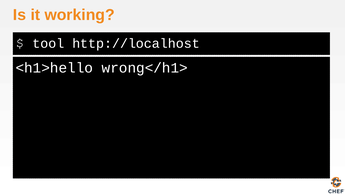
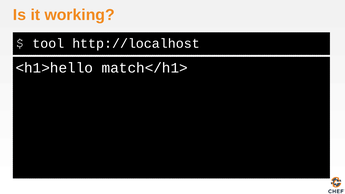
wrong</h1>: wrong</h1> -> match</h1>
